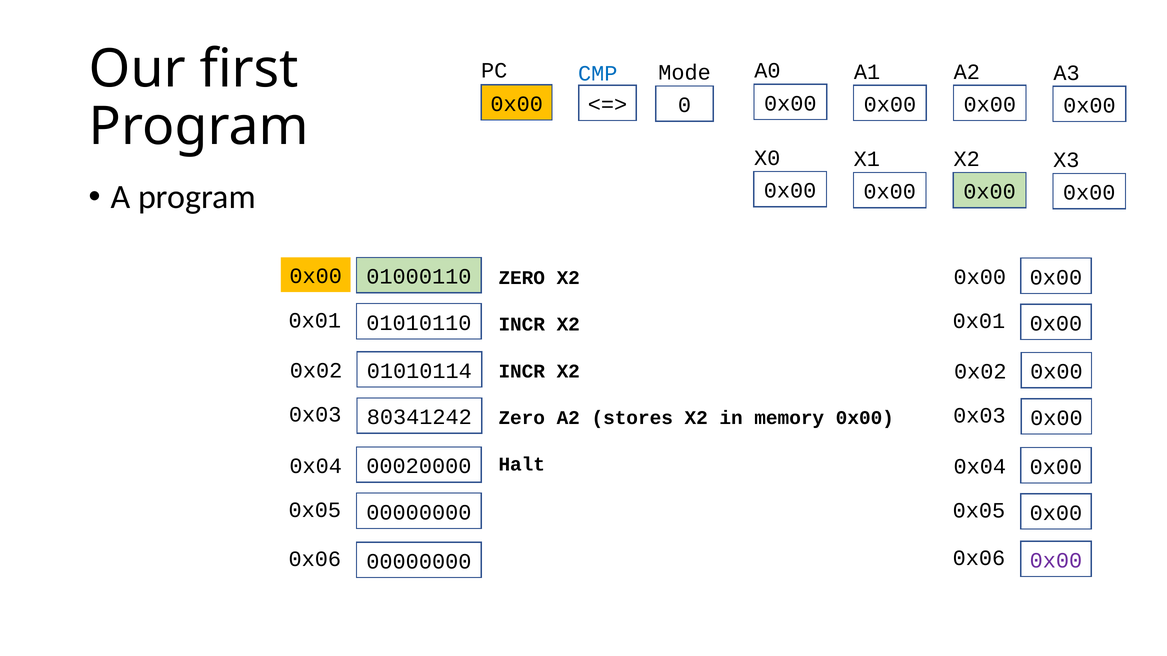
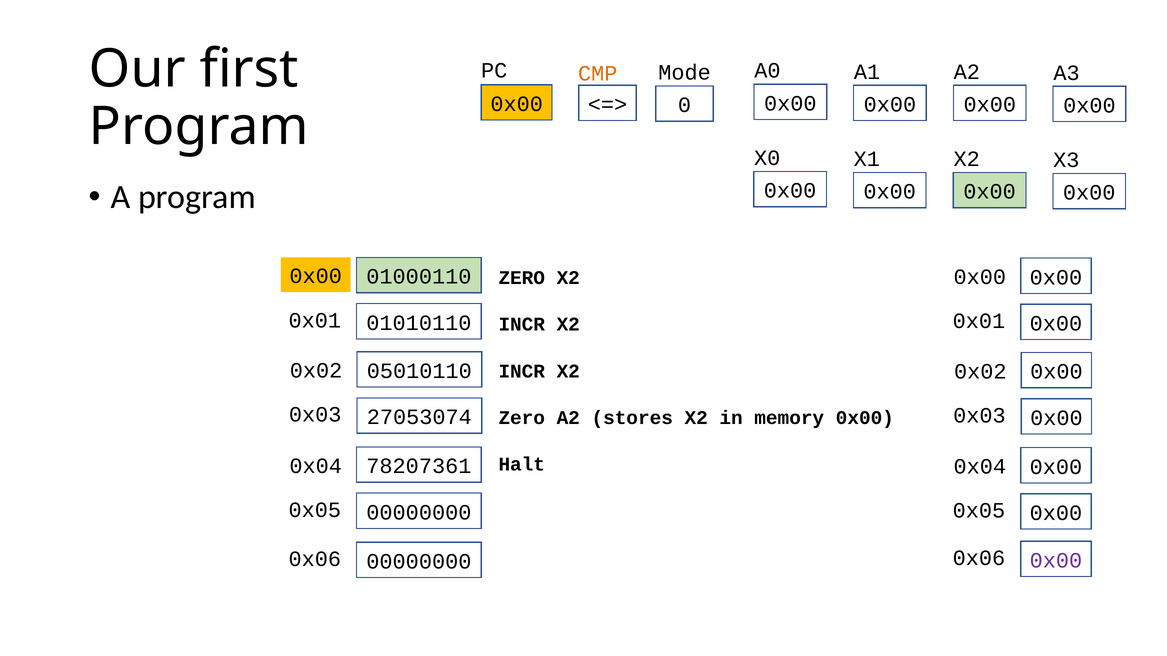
CMP colour: blue -> orange
01010114: 01010114 -> 05010110
80341242: 80341242 -> 27053074
00020000: 00020000 -> 78207361
